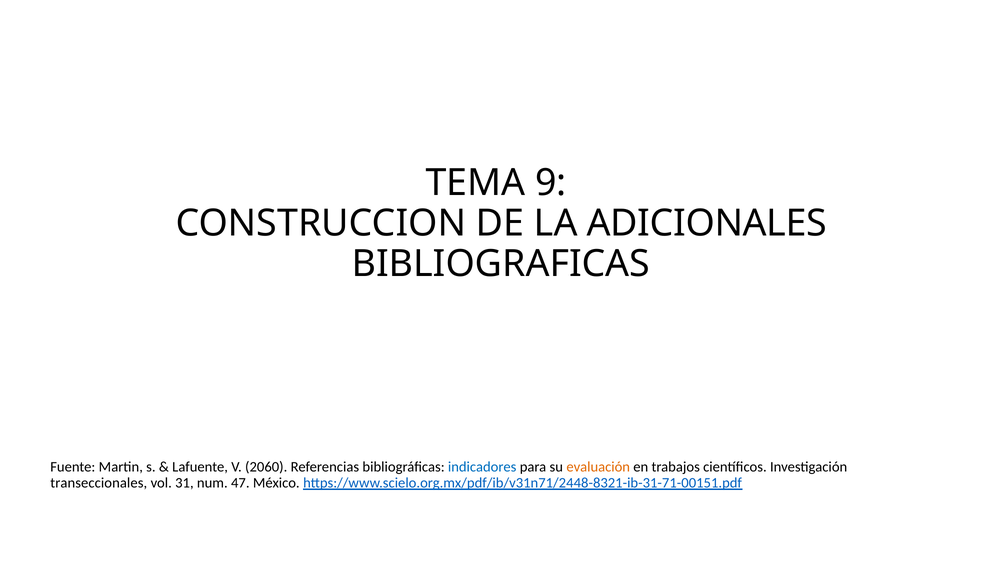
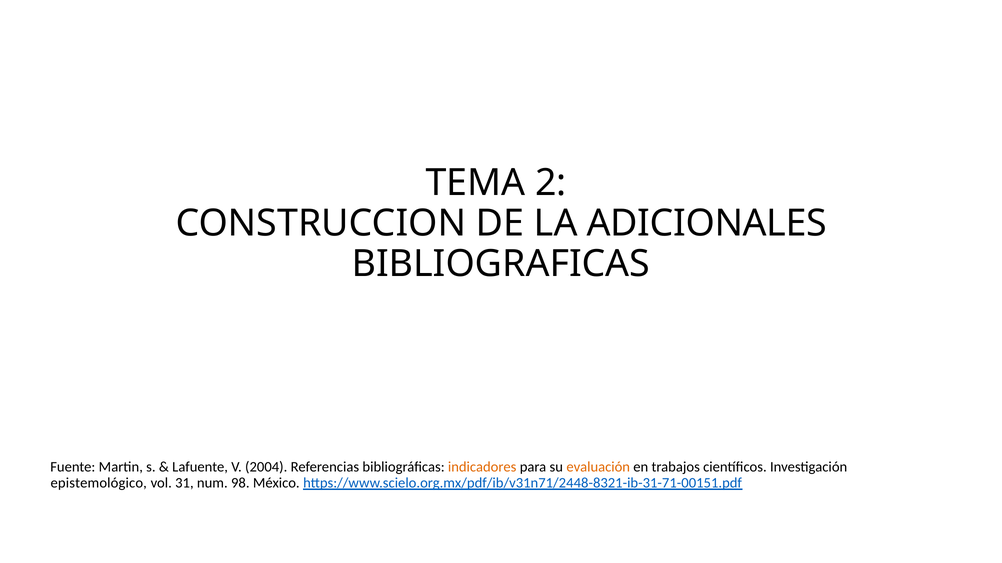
9: 9 -> 2
2060: 2060 -> 2004
indicadores colour: blue -> orange
transeccionales: transeccionales -> epistemológico
47: 47 -> 98
